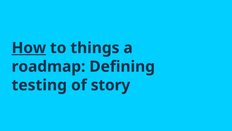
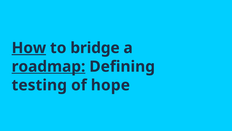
things: things -> bridge
roadmap underline: none -> present
story: story -> hope
